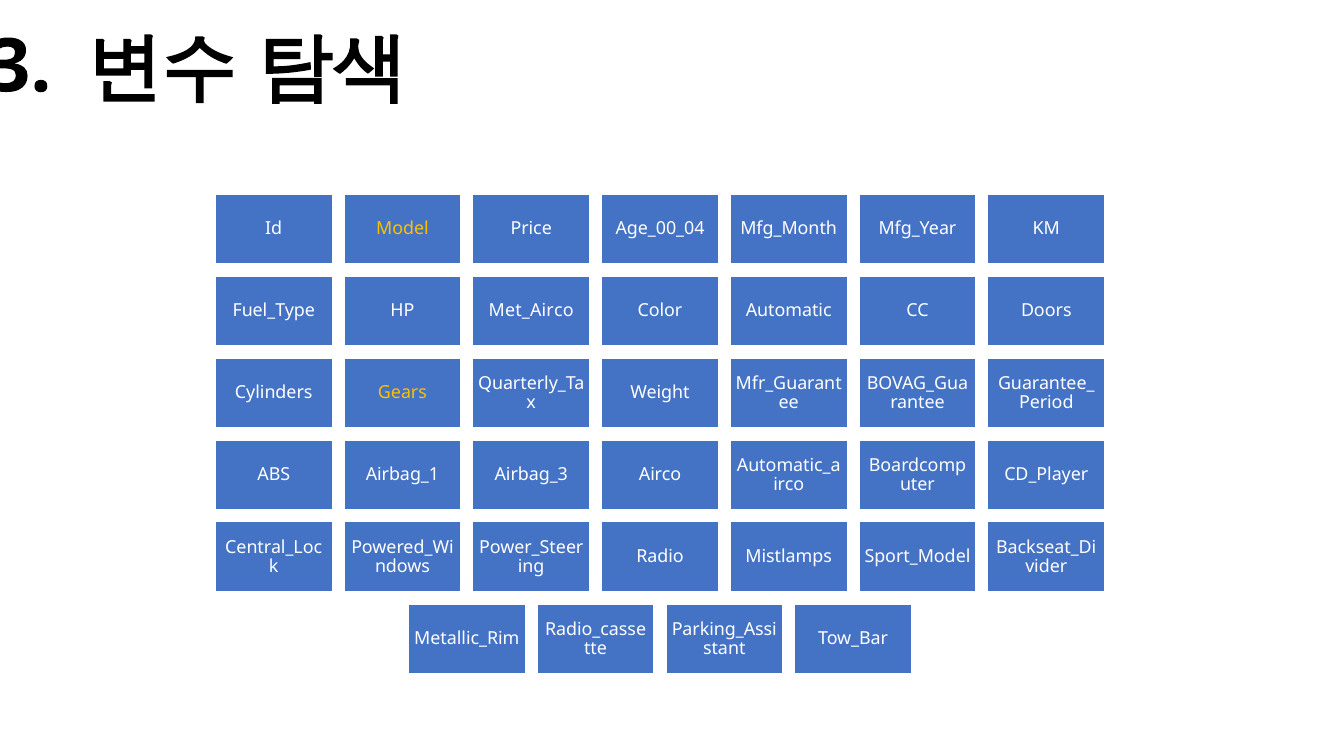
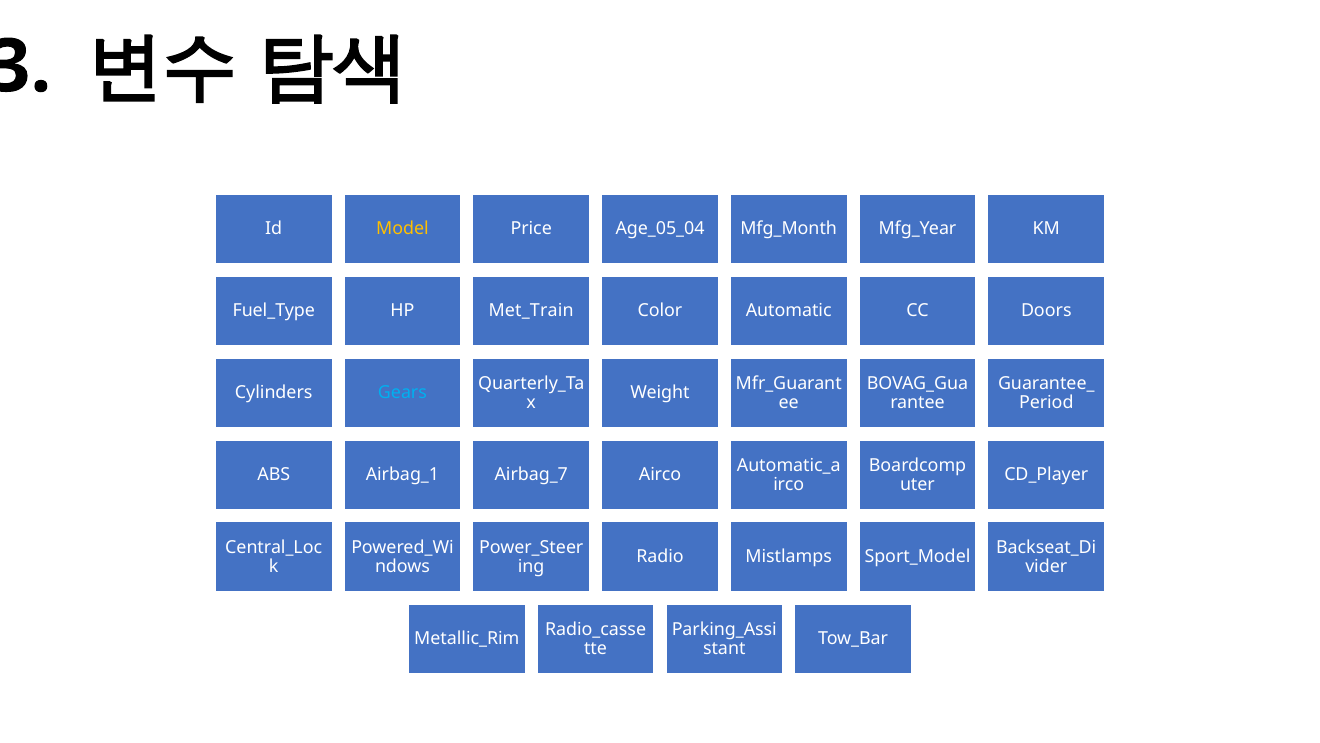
Age_00_04: Age_00_04 -> Age_05_04
Met_Airco: Met_Airco -> Met_Train
Gears colour: yellow -> light blue
Airbag_3: Airbag_3 -> Airbag_7
